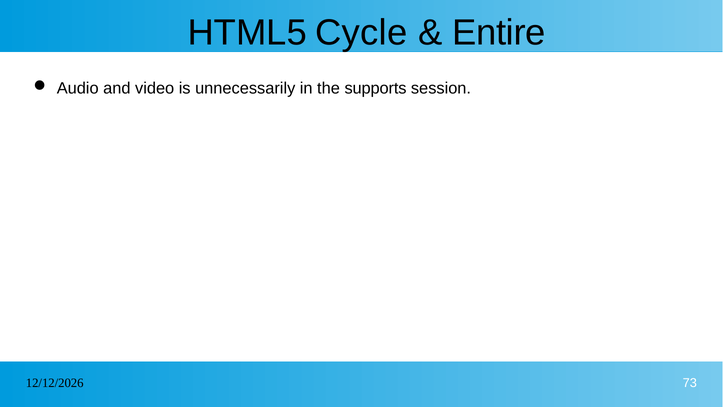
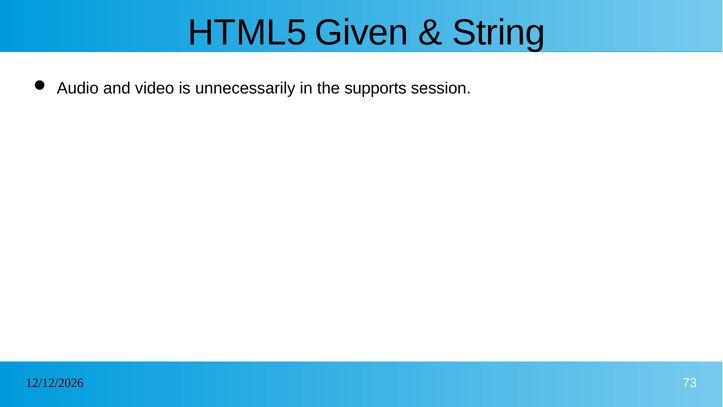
Cycle: Cycle -> Given
Entire: Entire -> String
